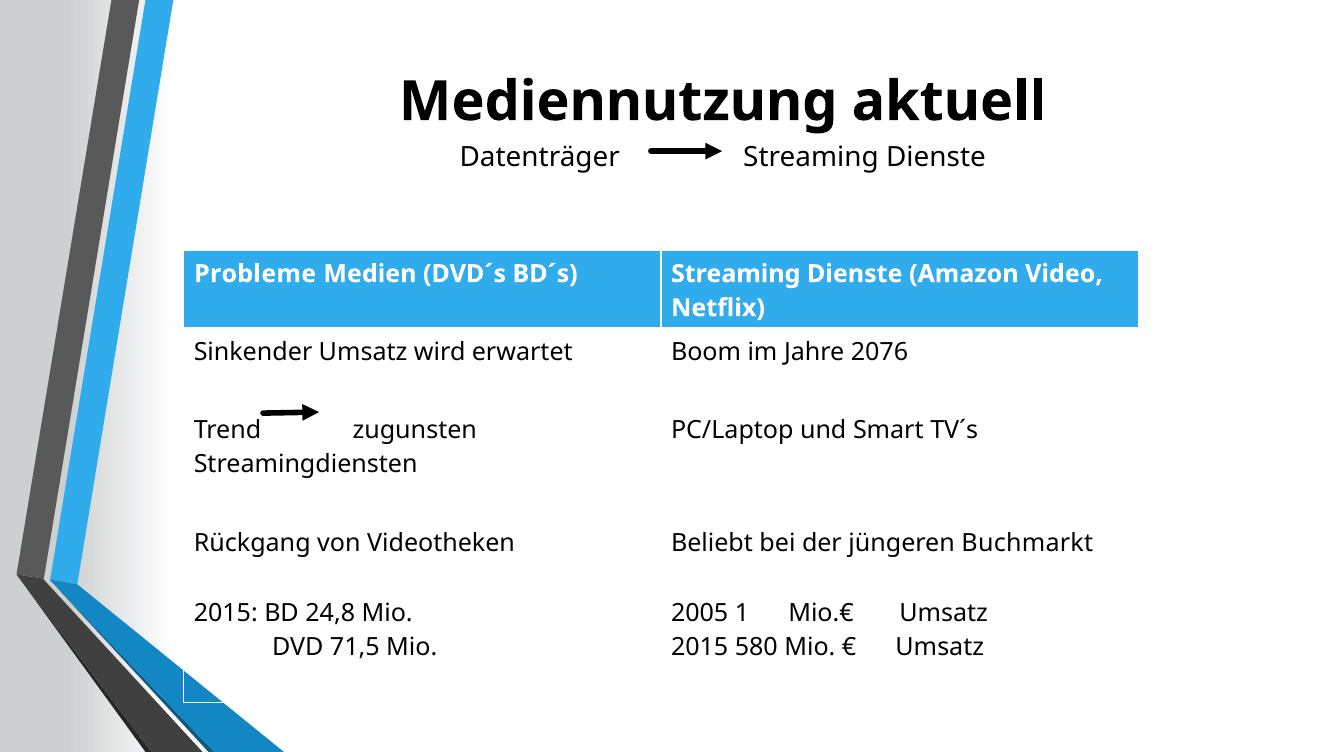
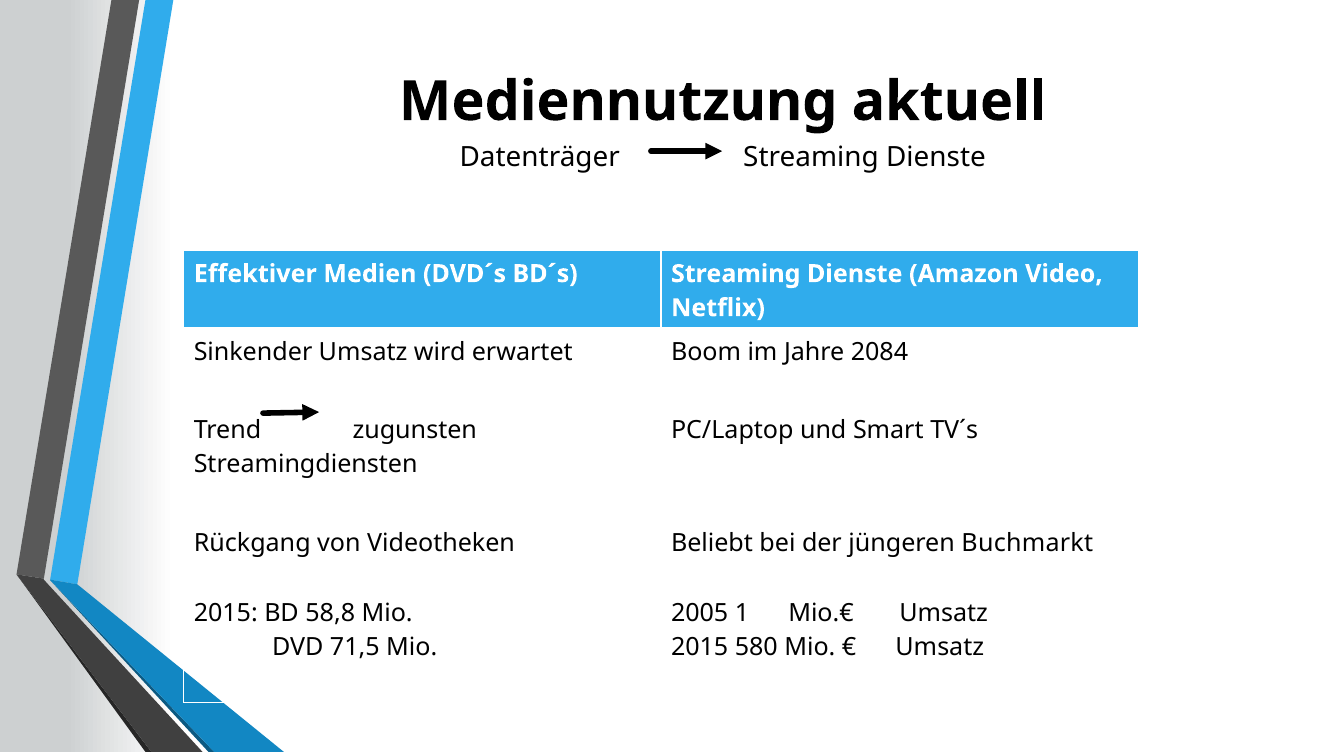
Probleme: Probleme -> Effektiver
2076: 2076 -> 2084
24,8: 24,8 -> 58,8
